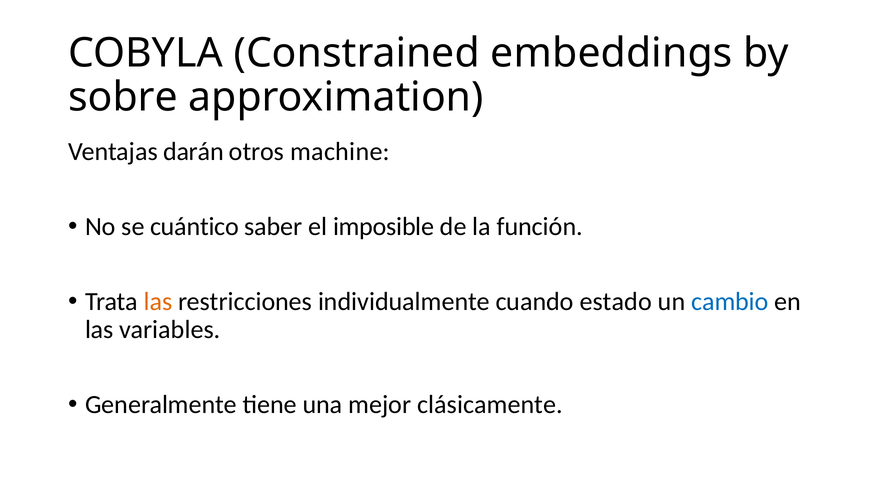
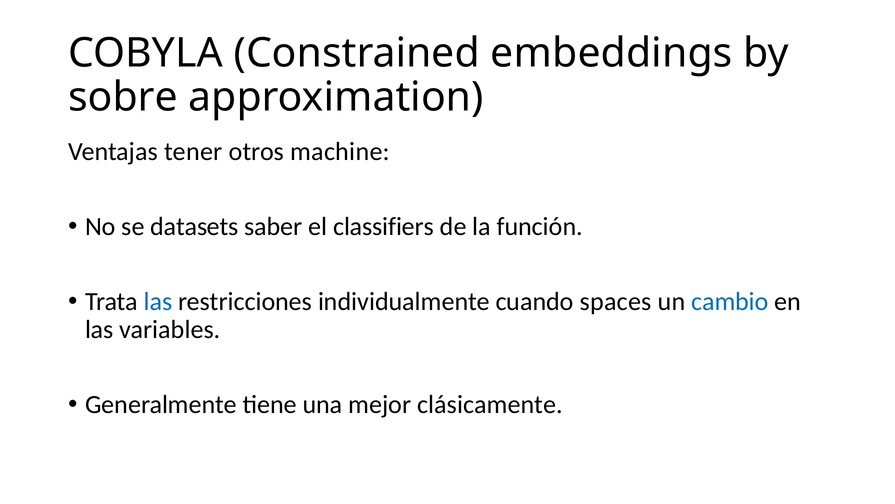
darán: darán -> tener
cuántico: cuántico -> datasets
imposible: imposible -> classifiers
las at (158, 301) colour: orange -> blue
estado: estado -> spaces
